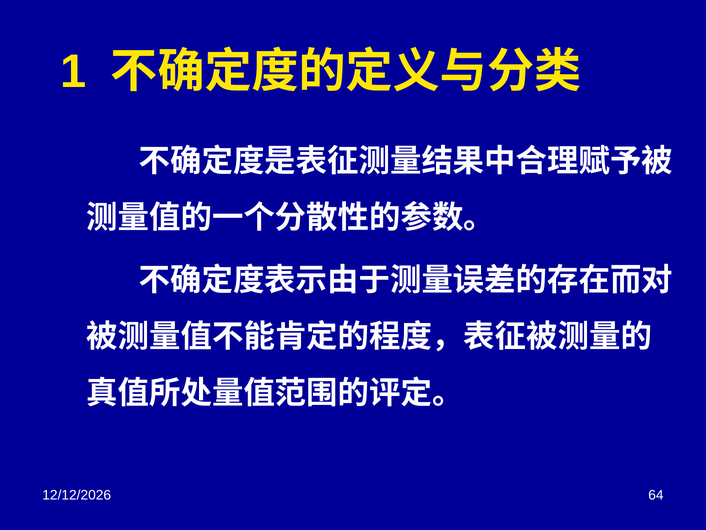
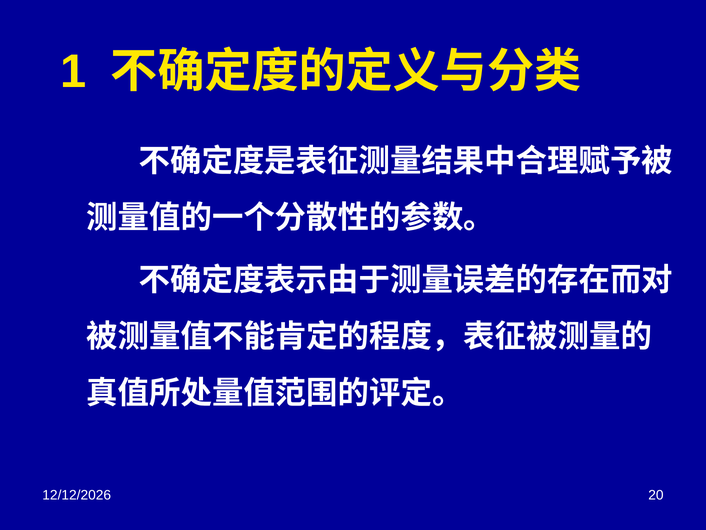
64: 64 -> 20
